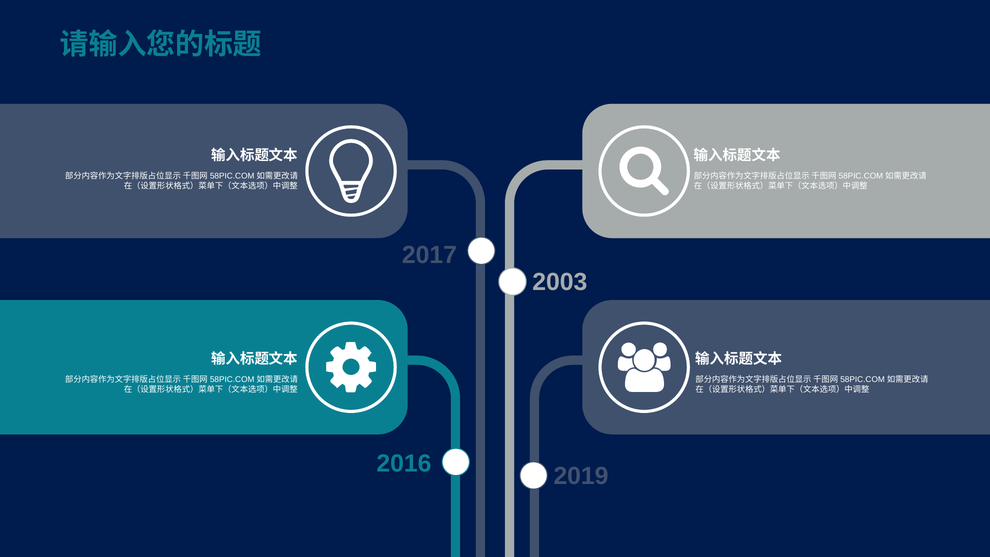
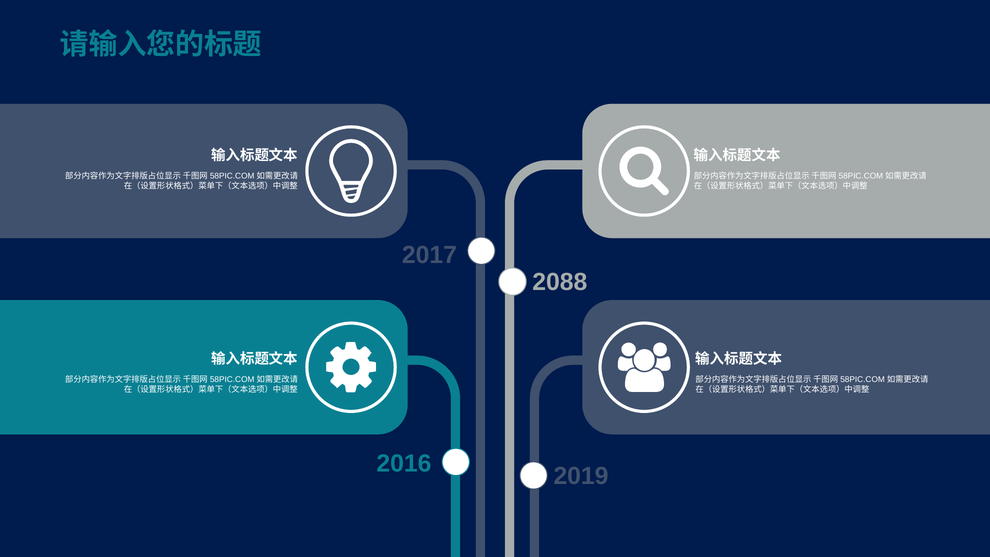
2003: 2003 -> 2088
